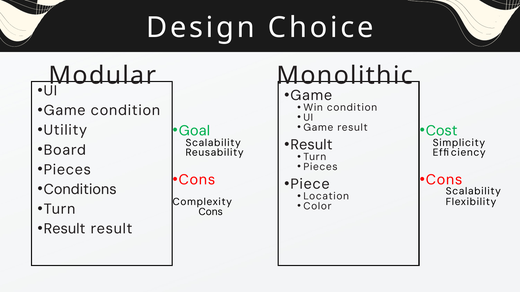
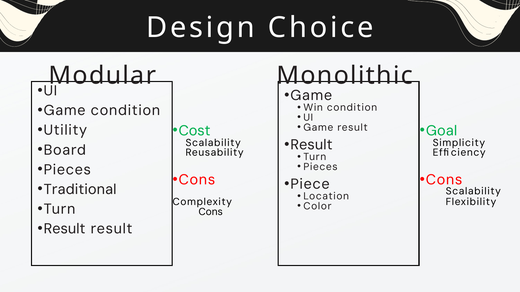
Goal: Goal -> Cost
Cost: Cost -> Goal
Conditions: Conditions -> Traditional
